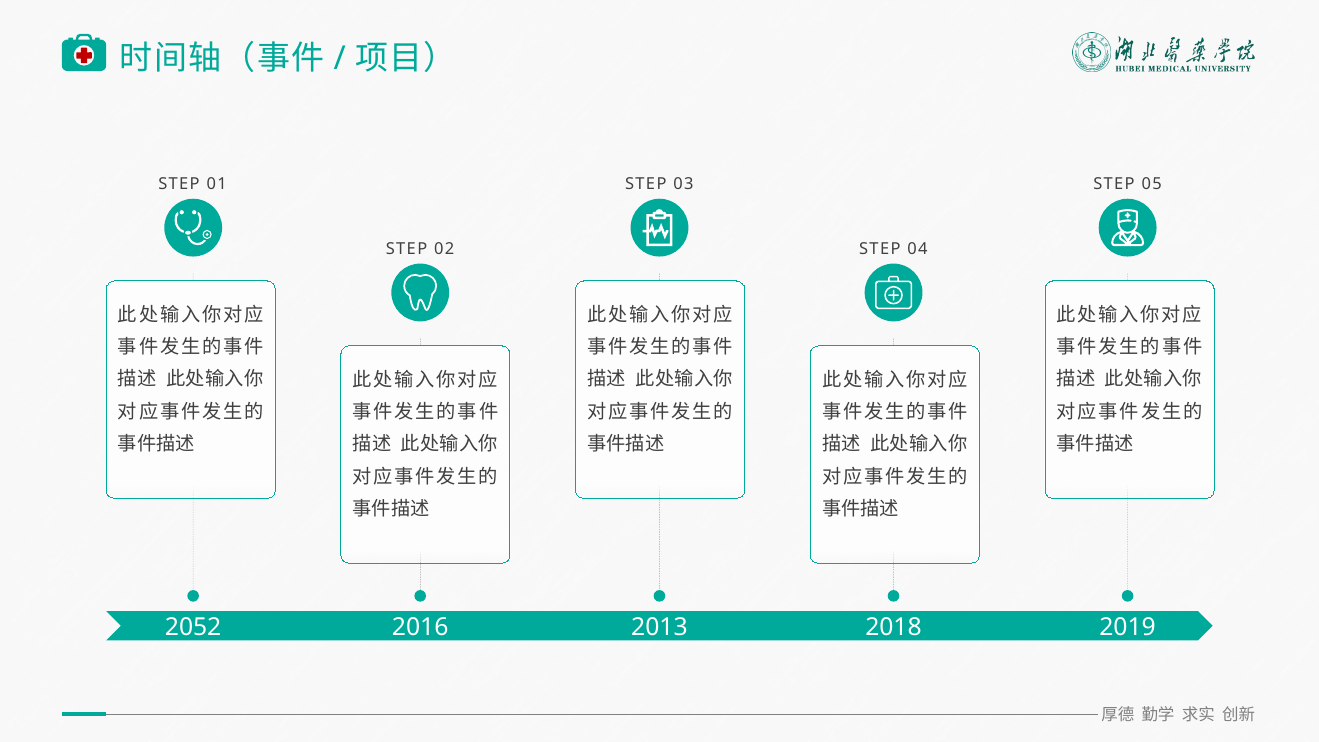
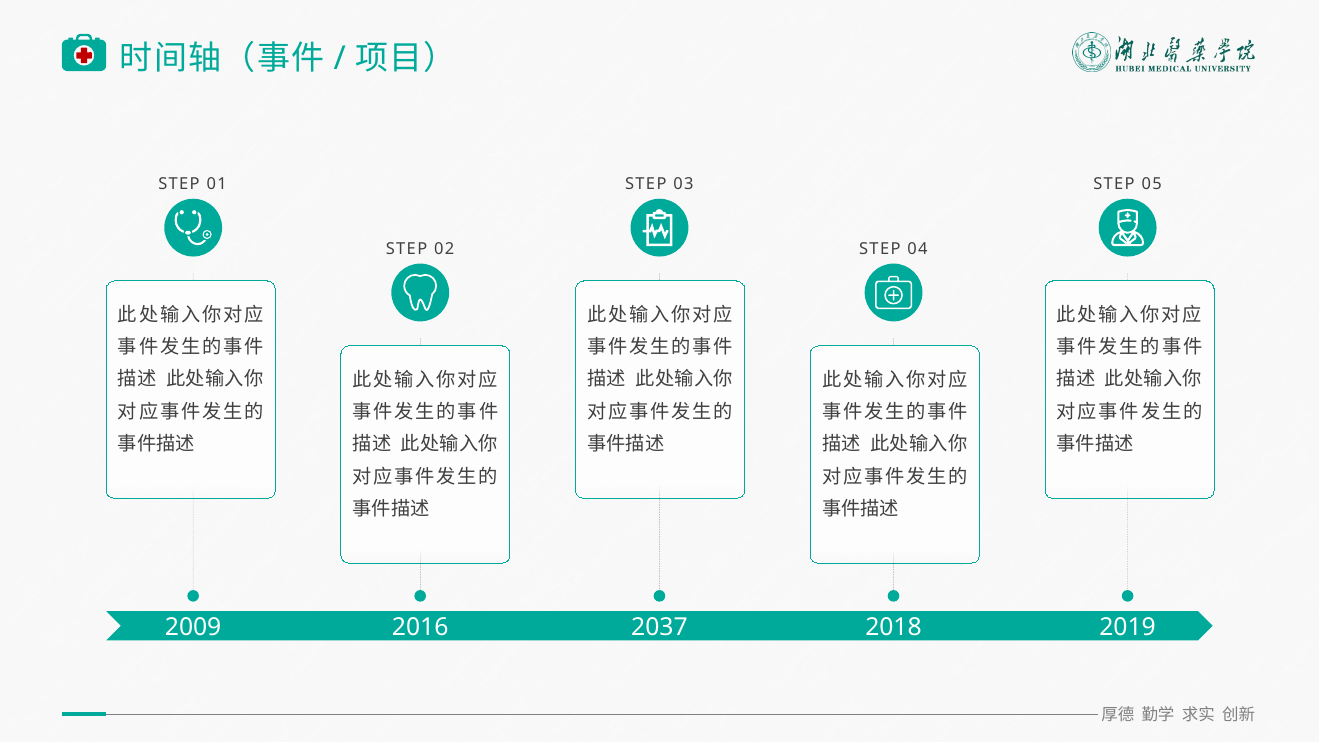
2052: 2052 -> 2009
2013: 2013 -> 2037
